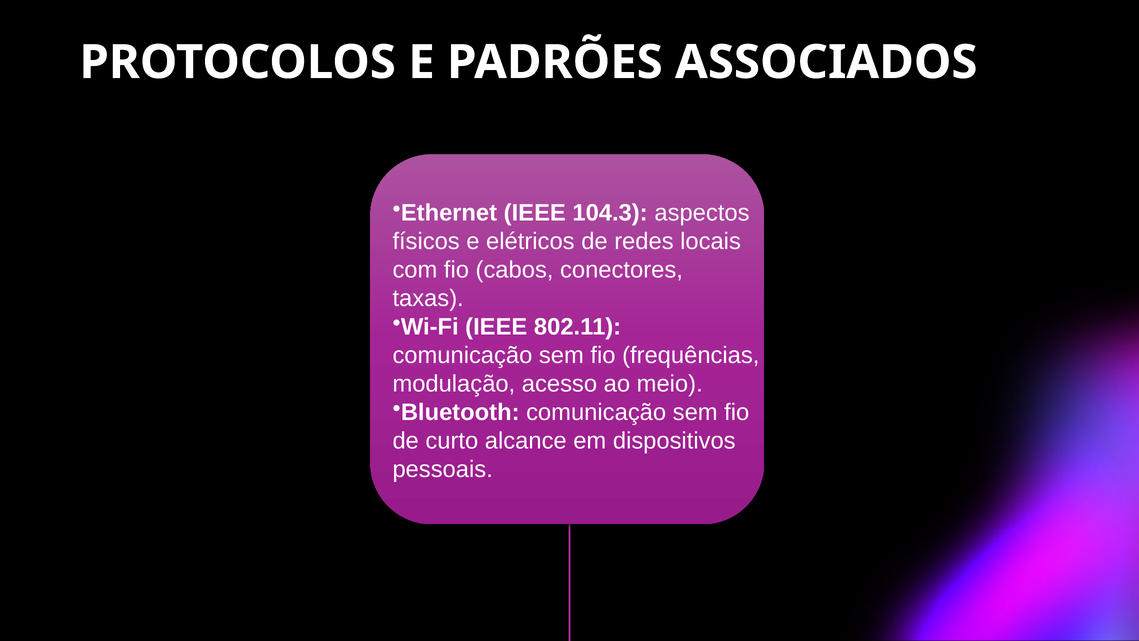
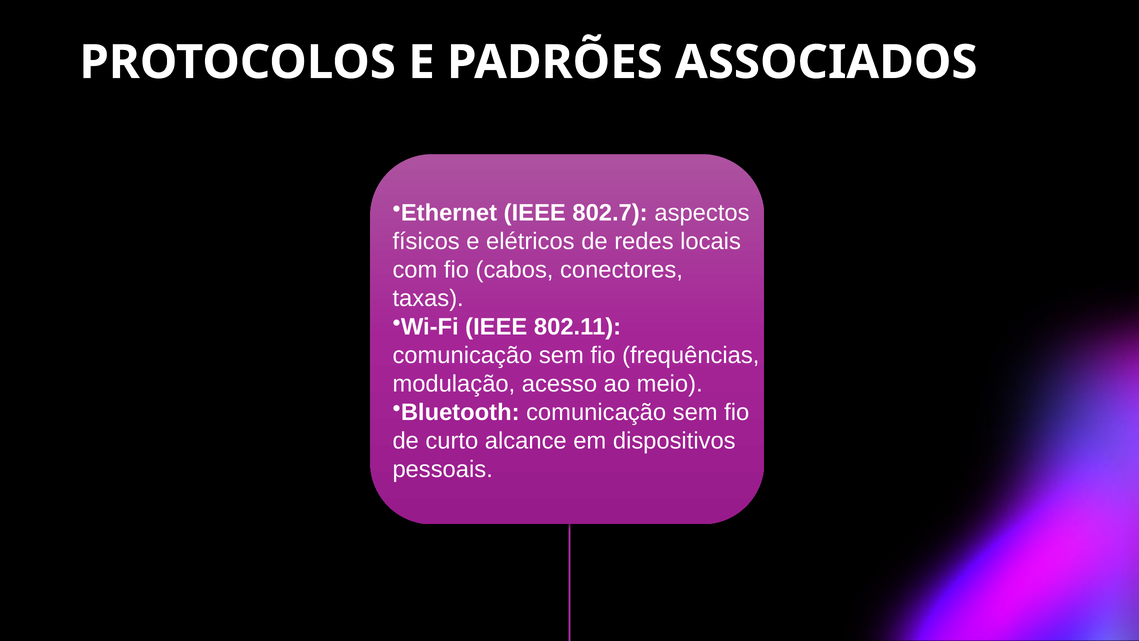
104.3: 104.3 -> 802.7
